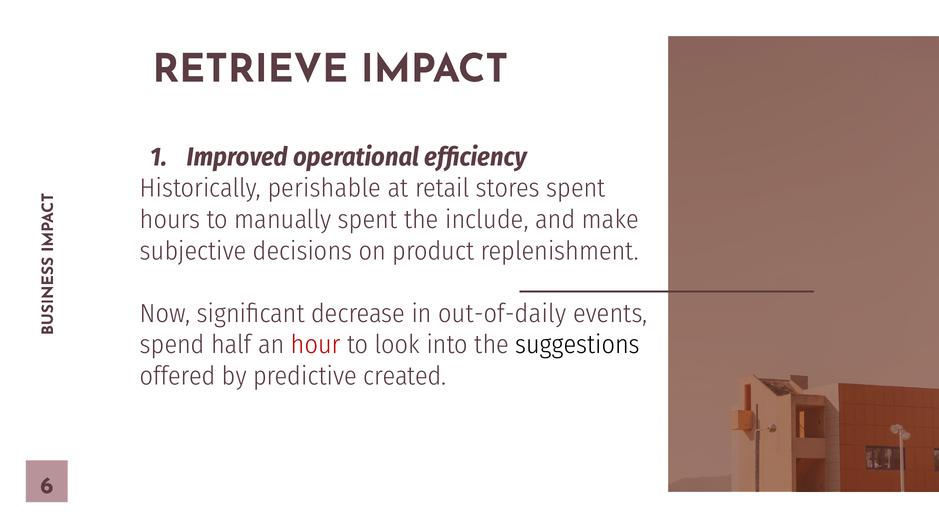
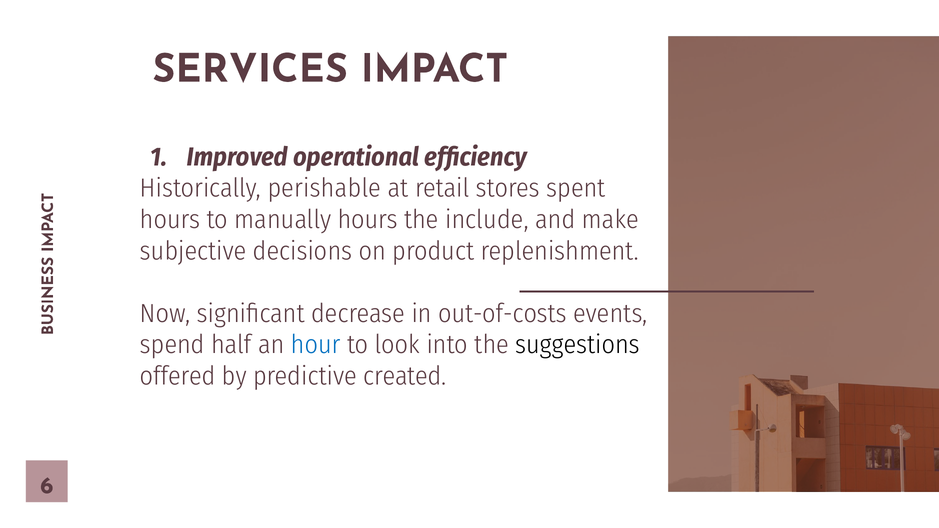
RETRIEVE: RETRIEVE -> SERVICES
manually spent: spent -> hours
out-of-daily: out-of-daily -> out-of-costs
hour colour: red -> blue
